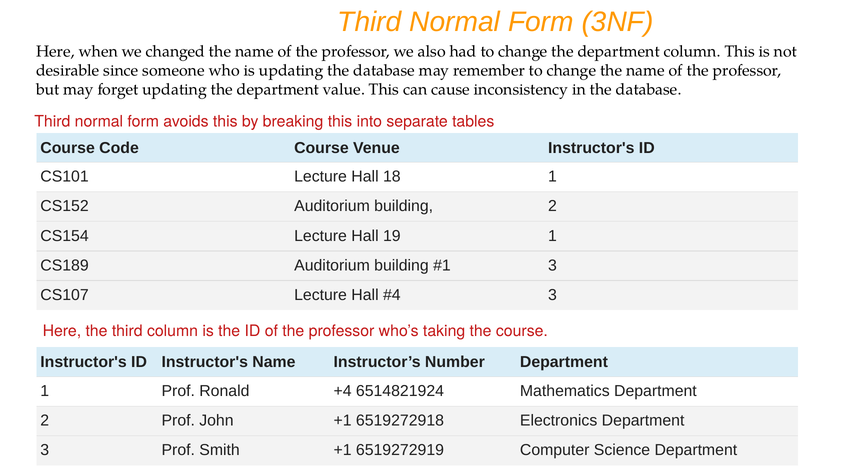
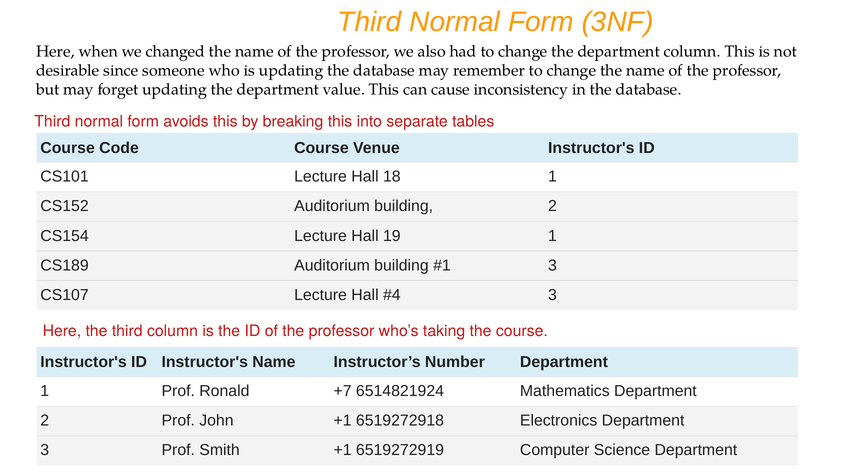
+4: +4 -> +7
